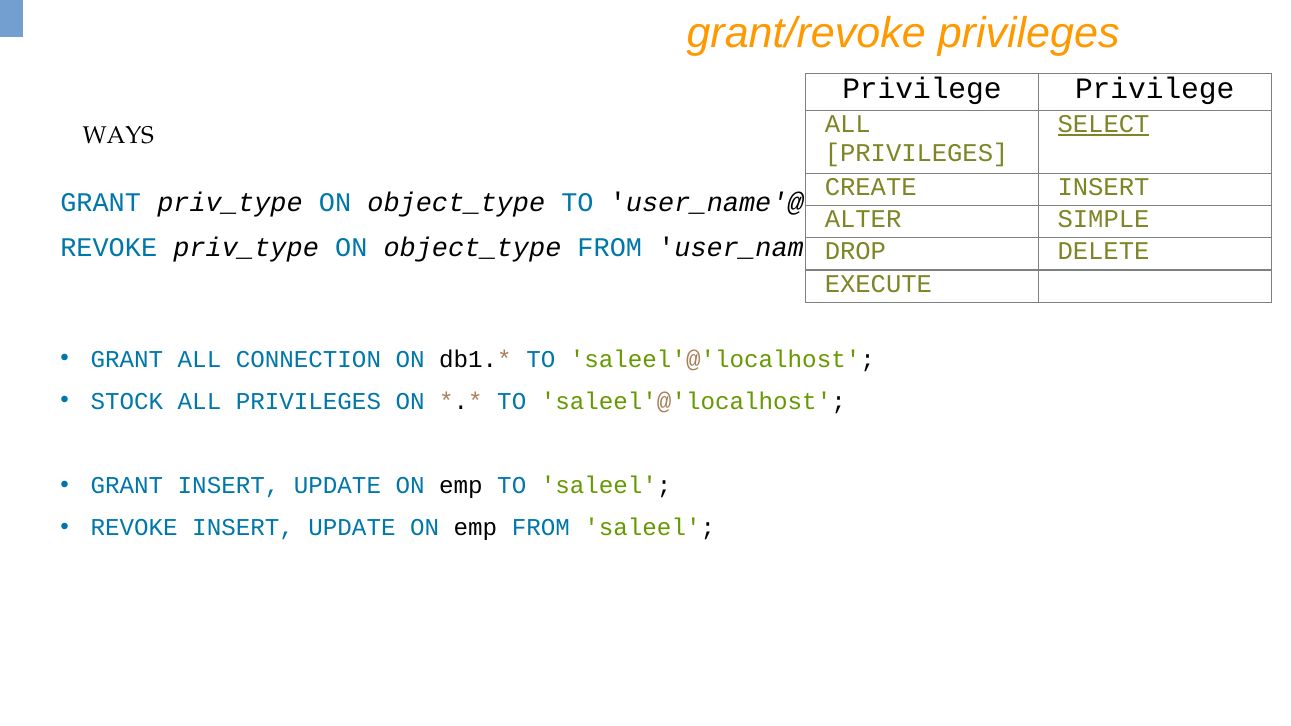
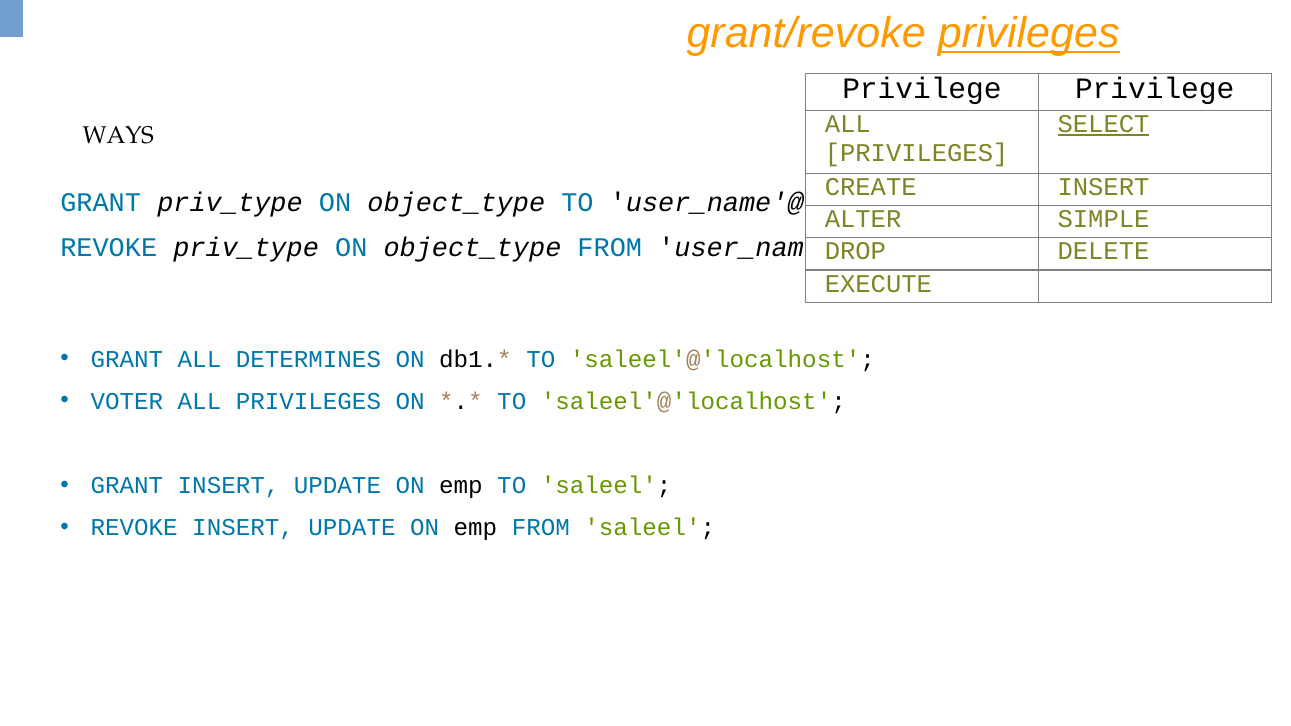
privileges at (1029, 34) underline: none -> present
CONNECTION: CONNECTION -> DETERMINES
STOCK: STOCK -> VOTER
